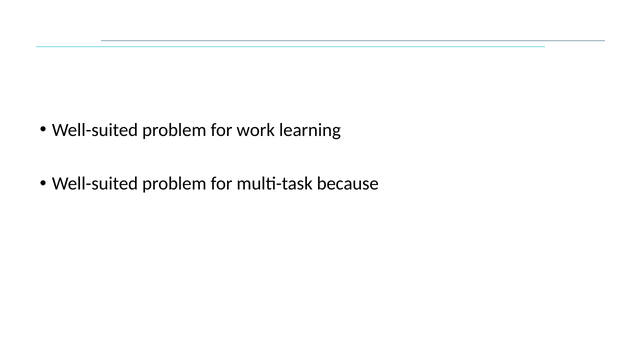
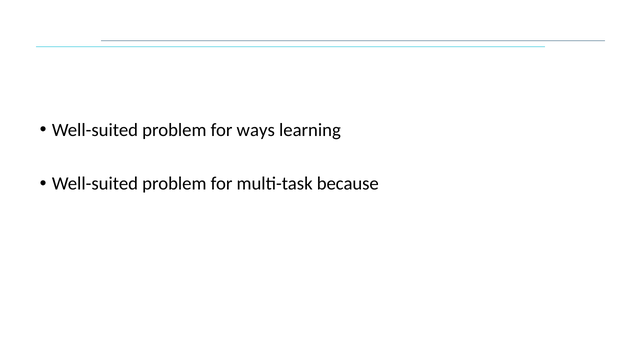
work: work -> ways
